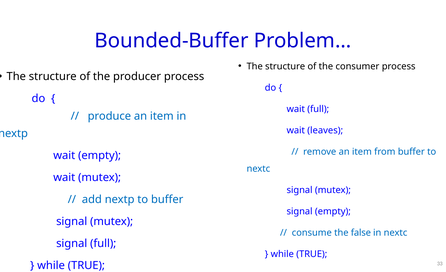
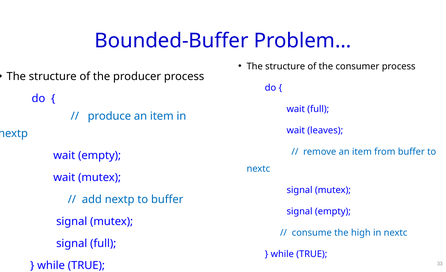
false: false -> high
